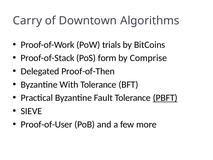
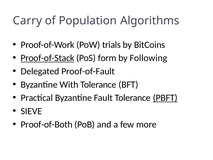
Downtown: Downtown -> Population
Proof-of-Stack underline: none -> present
Comprise: Comprise -> Following
Proof-of-Then: Proof-of-Then -> Proof-of-Fault
Proof-of-User: Proof-of-User -> Proof-of-Both
